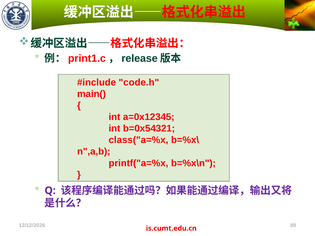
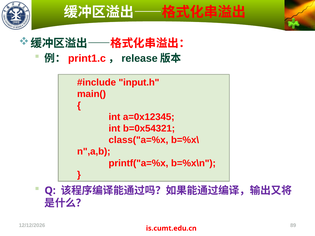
code.h: code.h -> input.h
